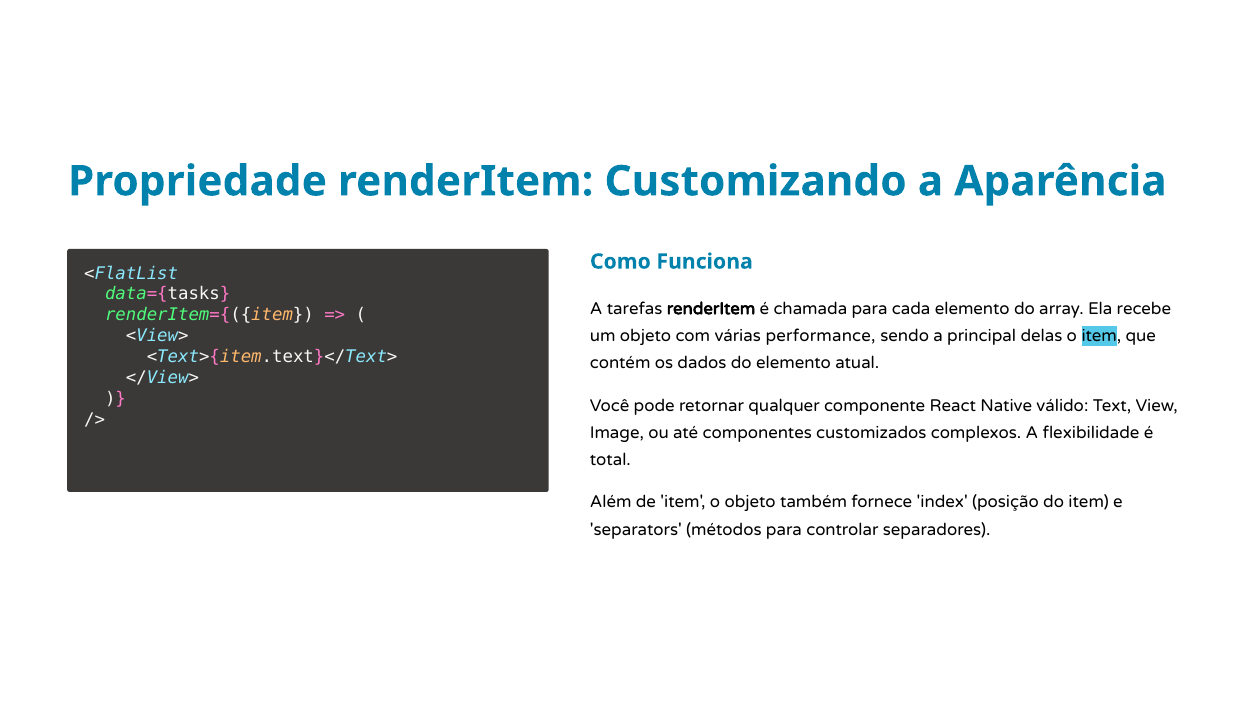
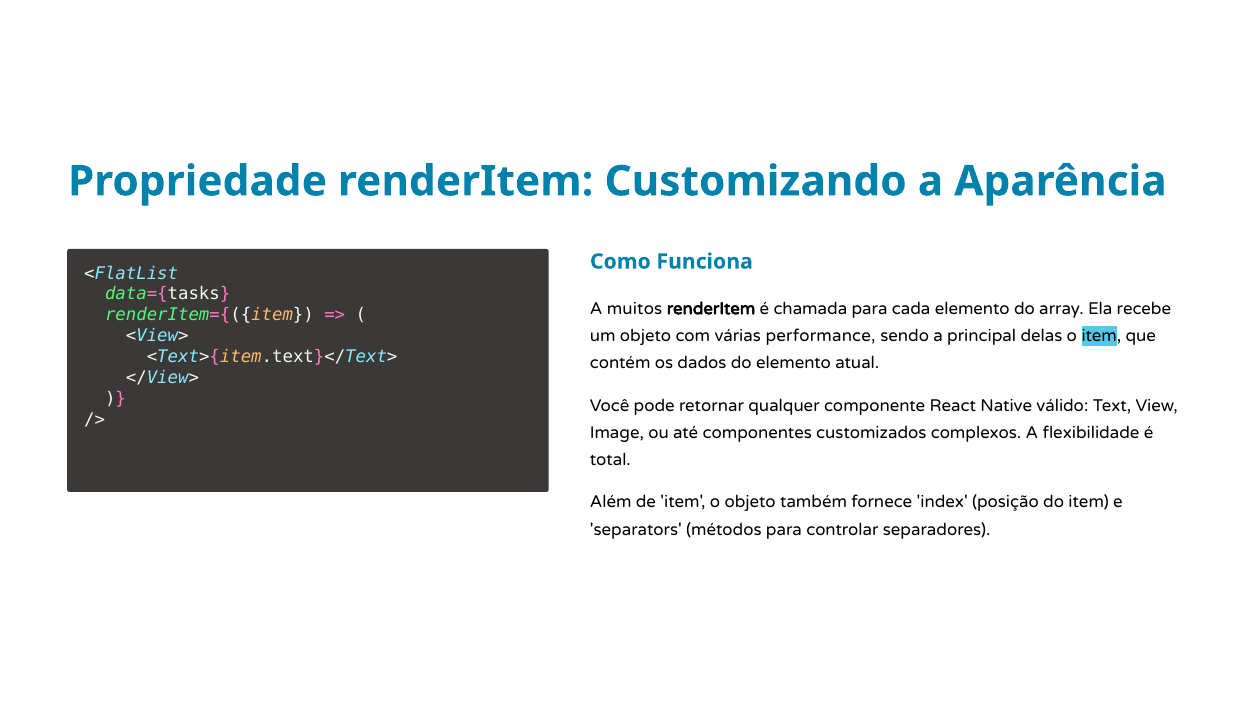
tarefas: tarefas -> muitos
